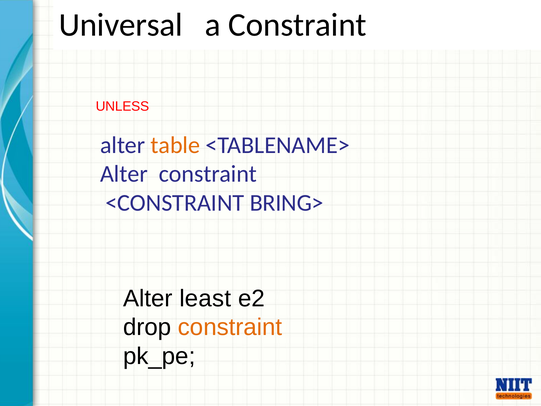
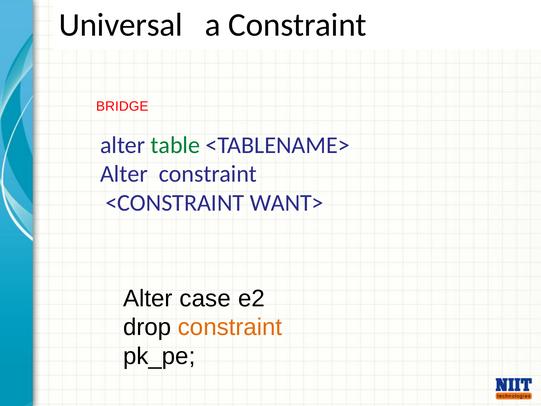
UNLESS: UNLESS -> BRIDGE
table colour: orange -> green
BRING>: BRING> -> WANT>
least: least -> case
